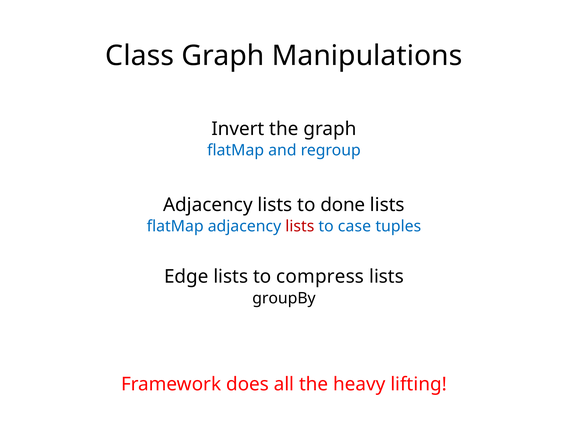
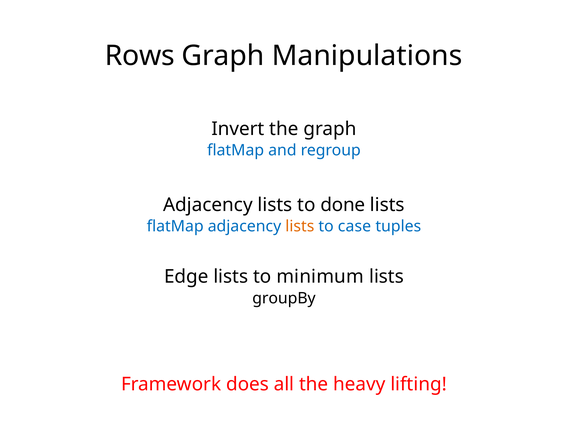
Class: Class -> Rows
lists at (300, 226) colour: red -> orange
compress: compress -> minimum
